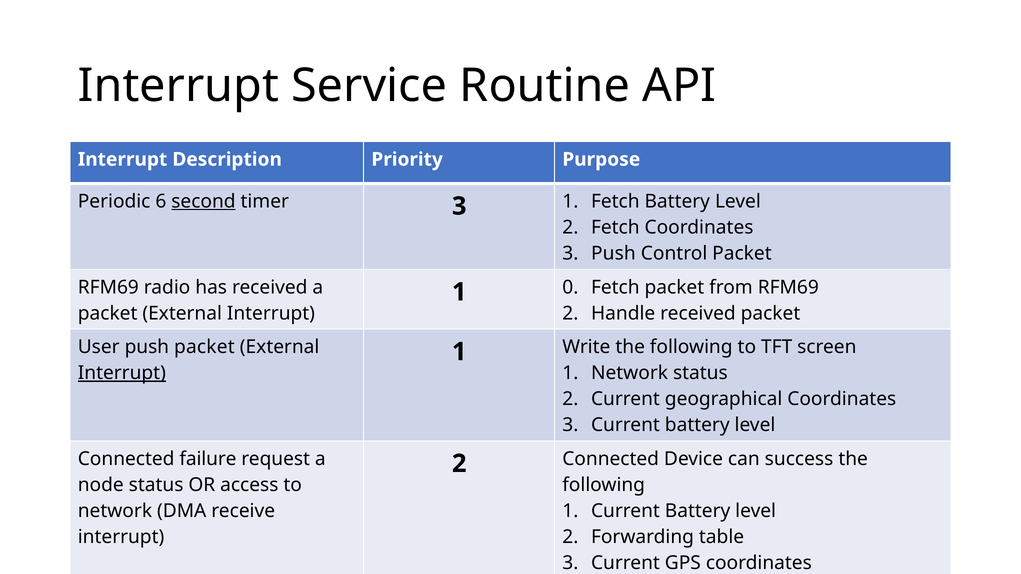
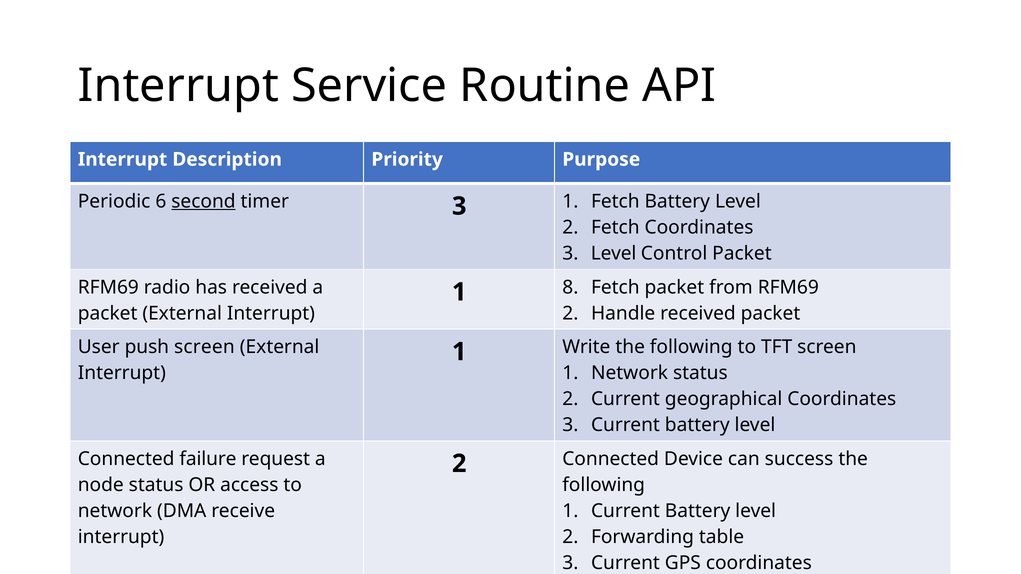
3 Push: Push -> Level
0: 0 -> 8
push packet: packet -> screen
Interrupt at (122, 373) underline: present -> none
